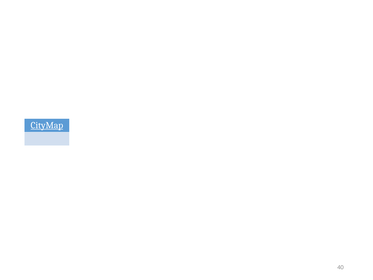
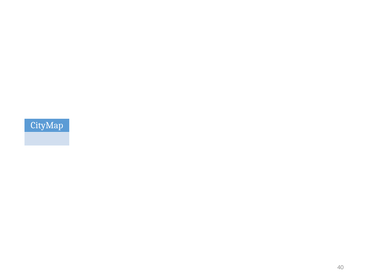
CityMap underline: present -> none
